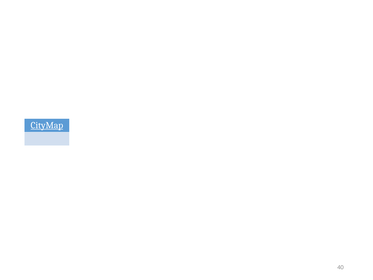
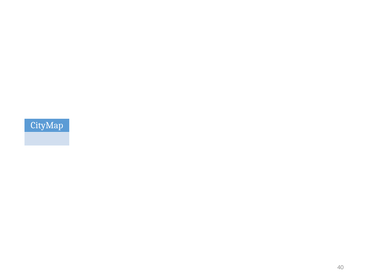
CityMap underline: present -> none
